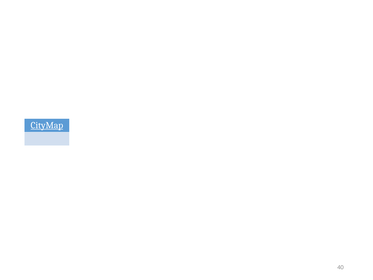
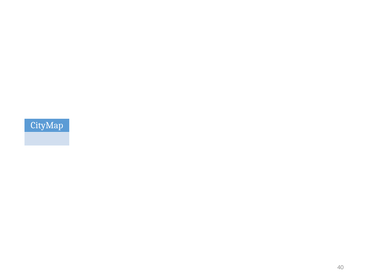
CityMap underline: present -> none
